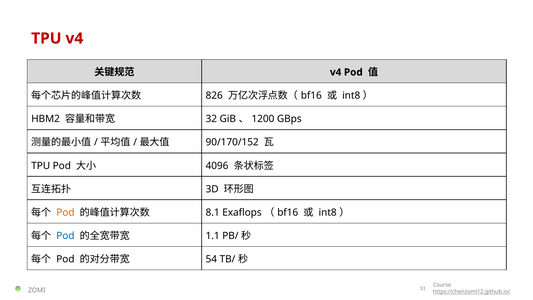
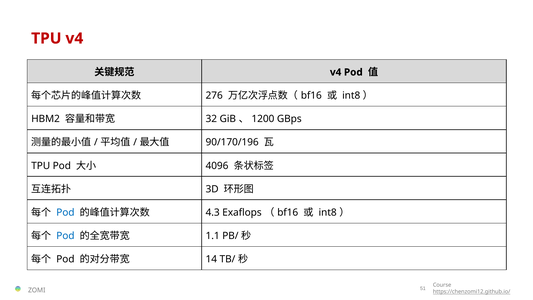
826: 826 -> 276
90/170/152: 90/170/152 -> 90/170/196
Pod at (65, 212) colour: orange -> blue
8.1: 8.1 -> 4.3
54: 54 -> 14
